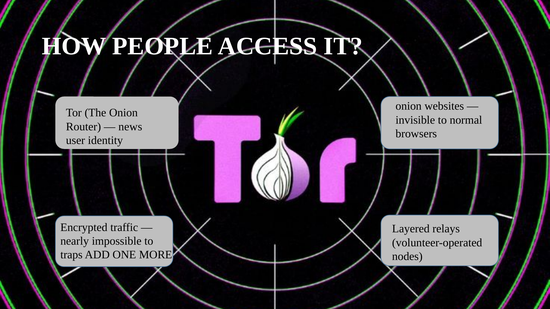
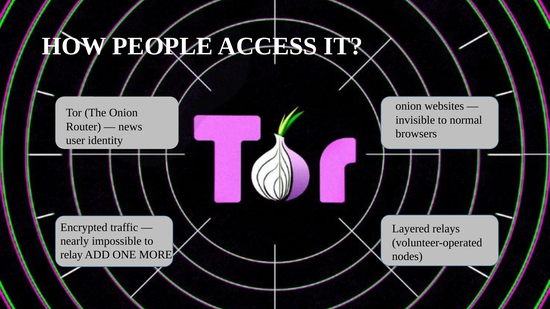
traps: traps -> relay
